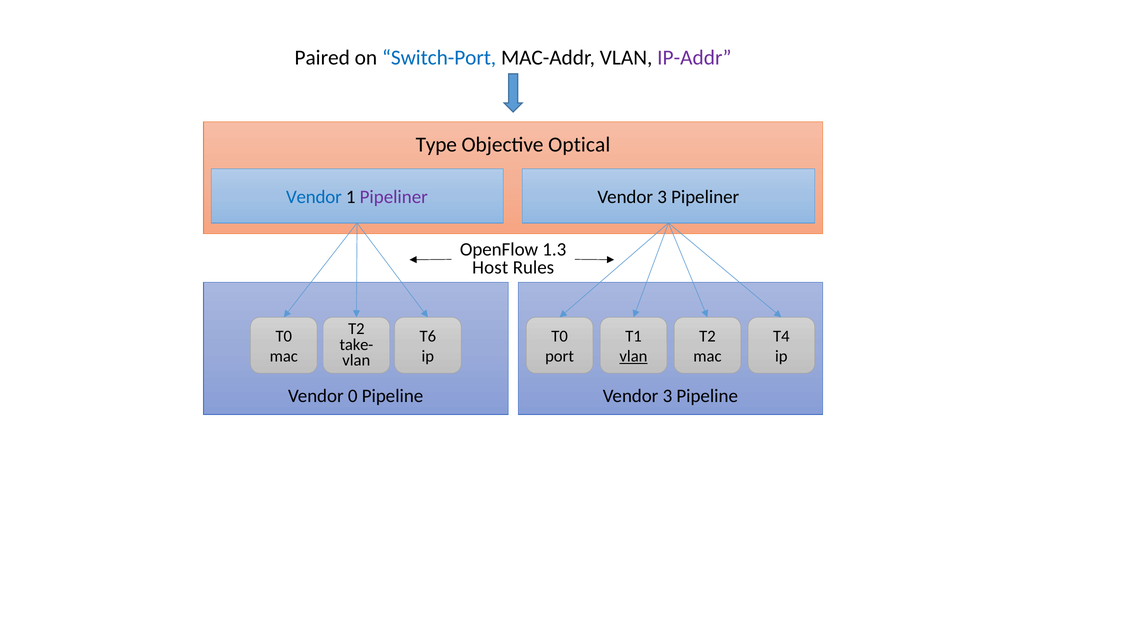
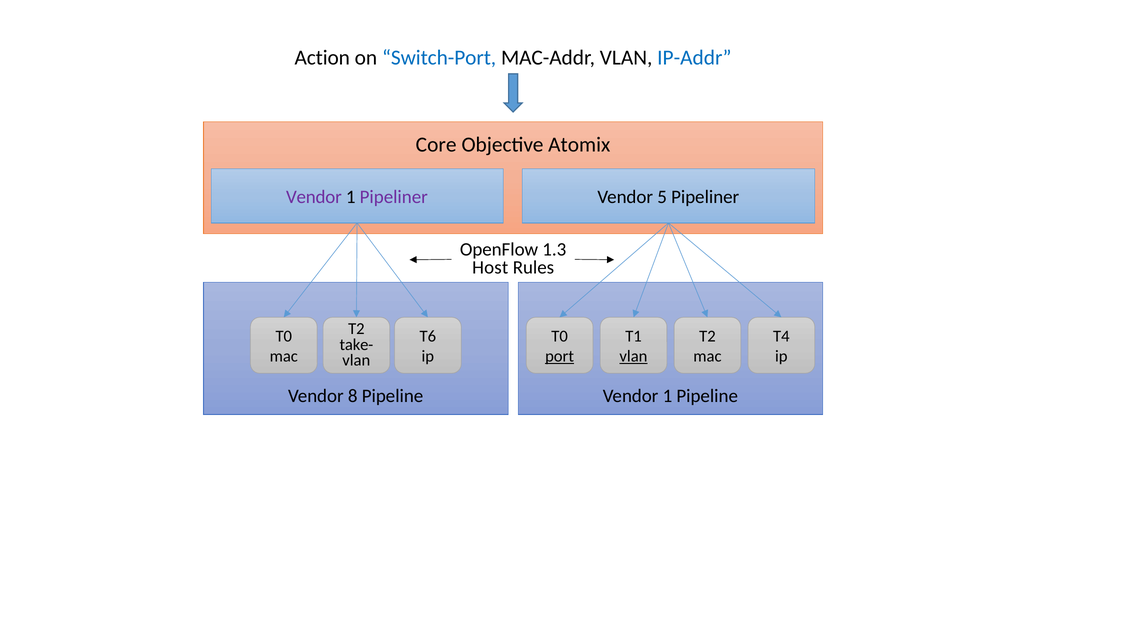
Paired: Paired -> Action
IP-Addr colour: purple -> blue
Type: Type -> Core
Optical: Optical -> Atomix
Vendor at (314, 197) colour: blue -> purple
3 at (662, 197): 3 -> 5
port underline: none -> present
0: 0 -> 8
3 at (667, 396): 3 -> 1
